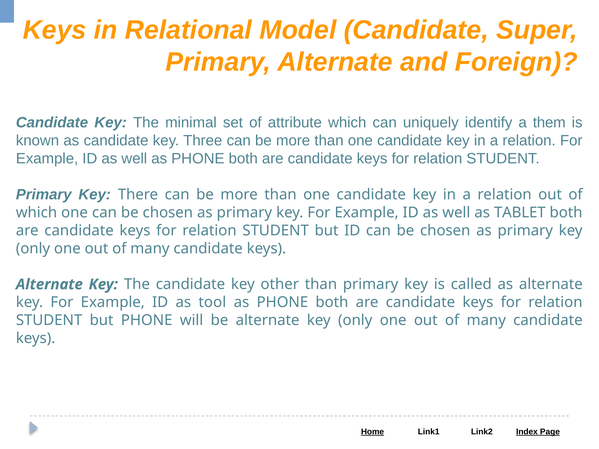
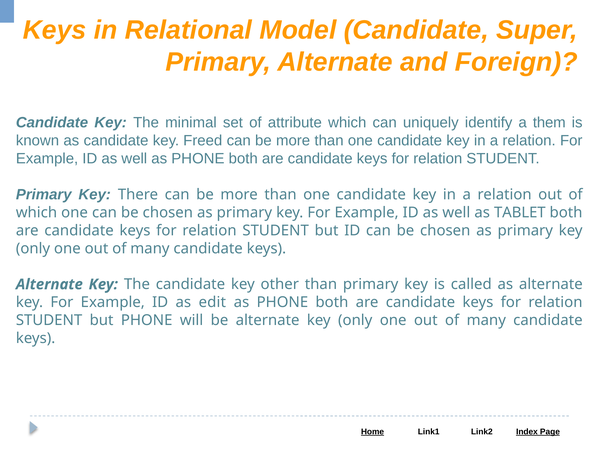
Three: Three -> Freed
tool: tool -> edit
